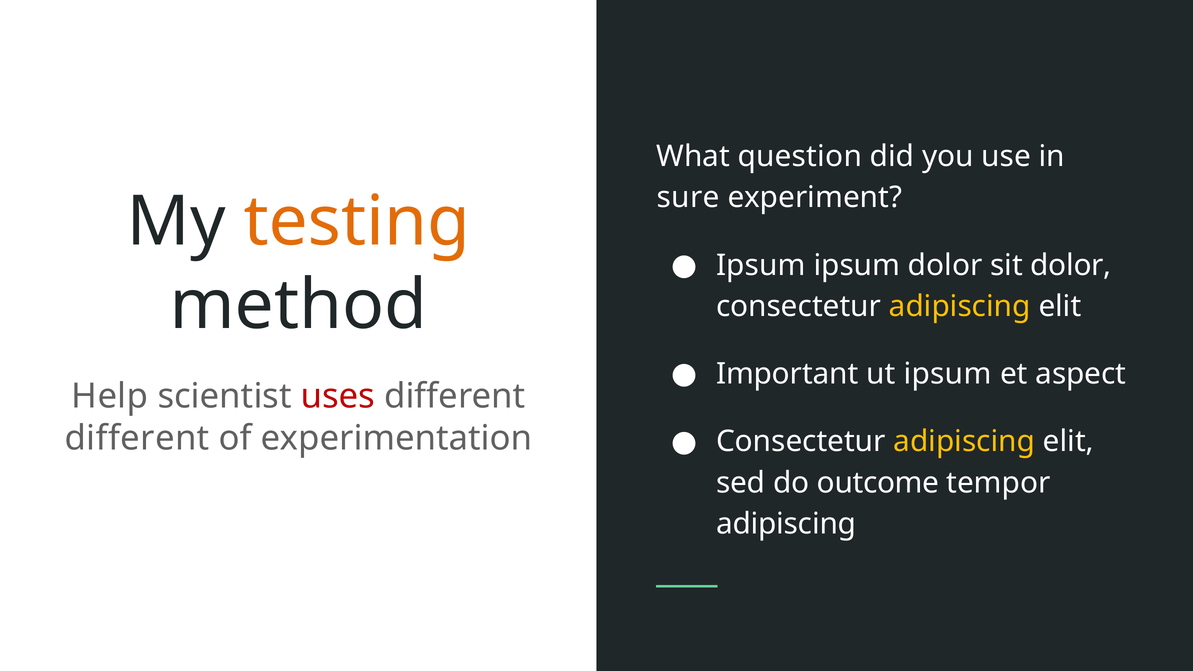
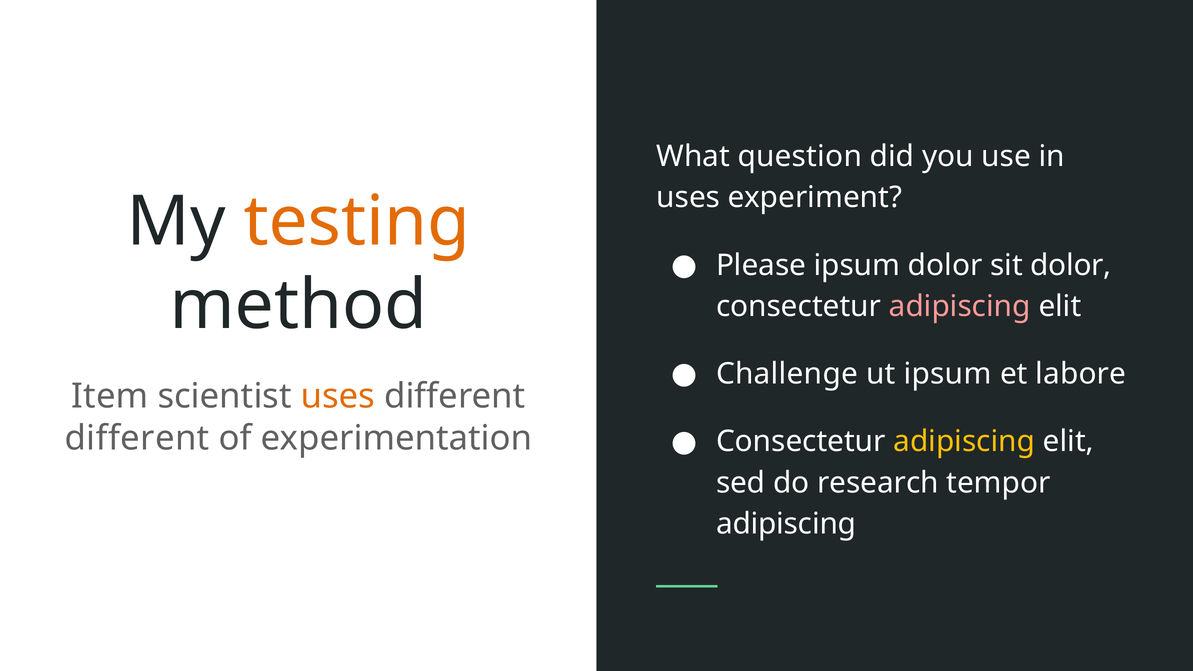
sure at (688, 198): sure -> uses
Ipsum at (761, 265): Ipsum -> Please
adipiscing at (960, 306) colour: yellow -> pink
Important: Important -> Challenge
aspect: aspect -> labore
Help: Help -> Item
uses at (338, 397) colour: red -> orange
outcome: outcome -> research
